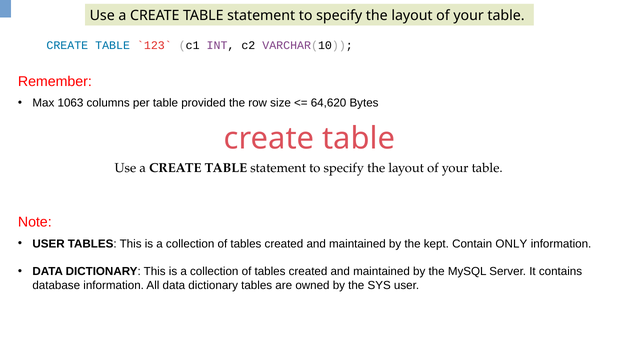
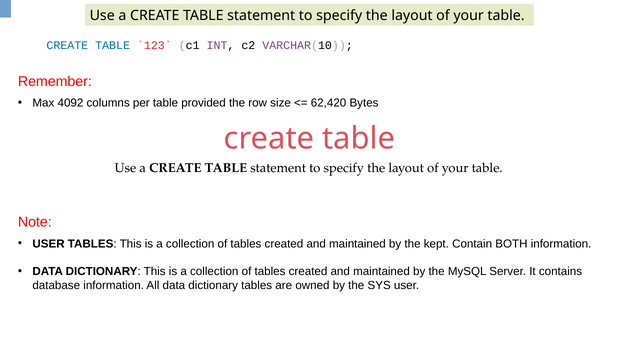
1063: 1063 -> 4092
64,620: 64,620 -> 62,420
ONLY: ONLY -> BOTH
